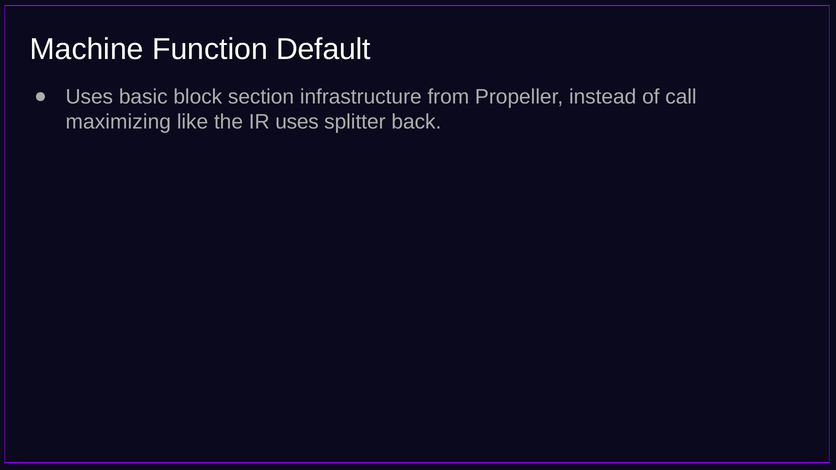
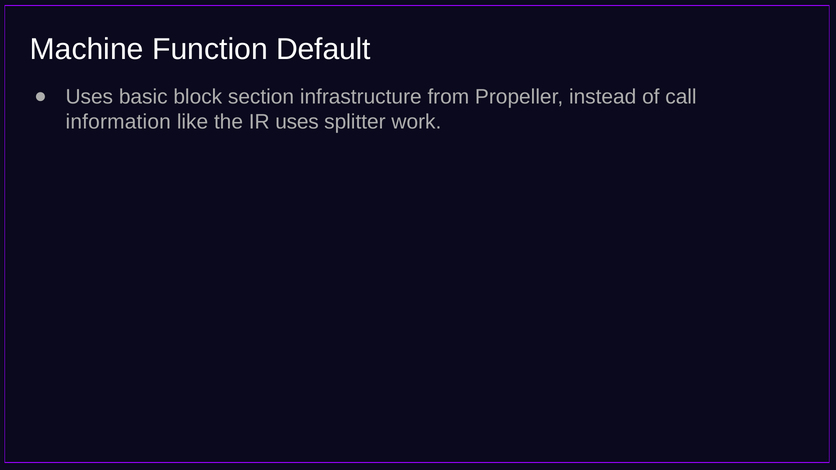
maximizing: maximizing -> information
back: back -> work
